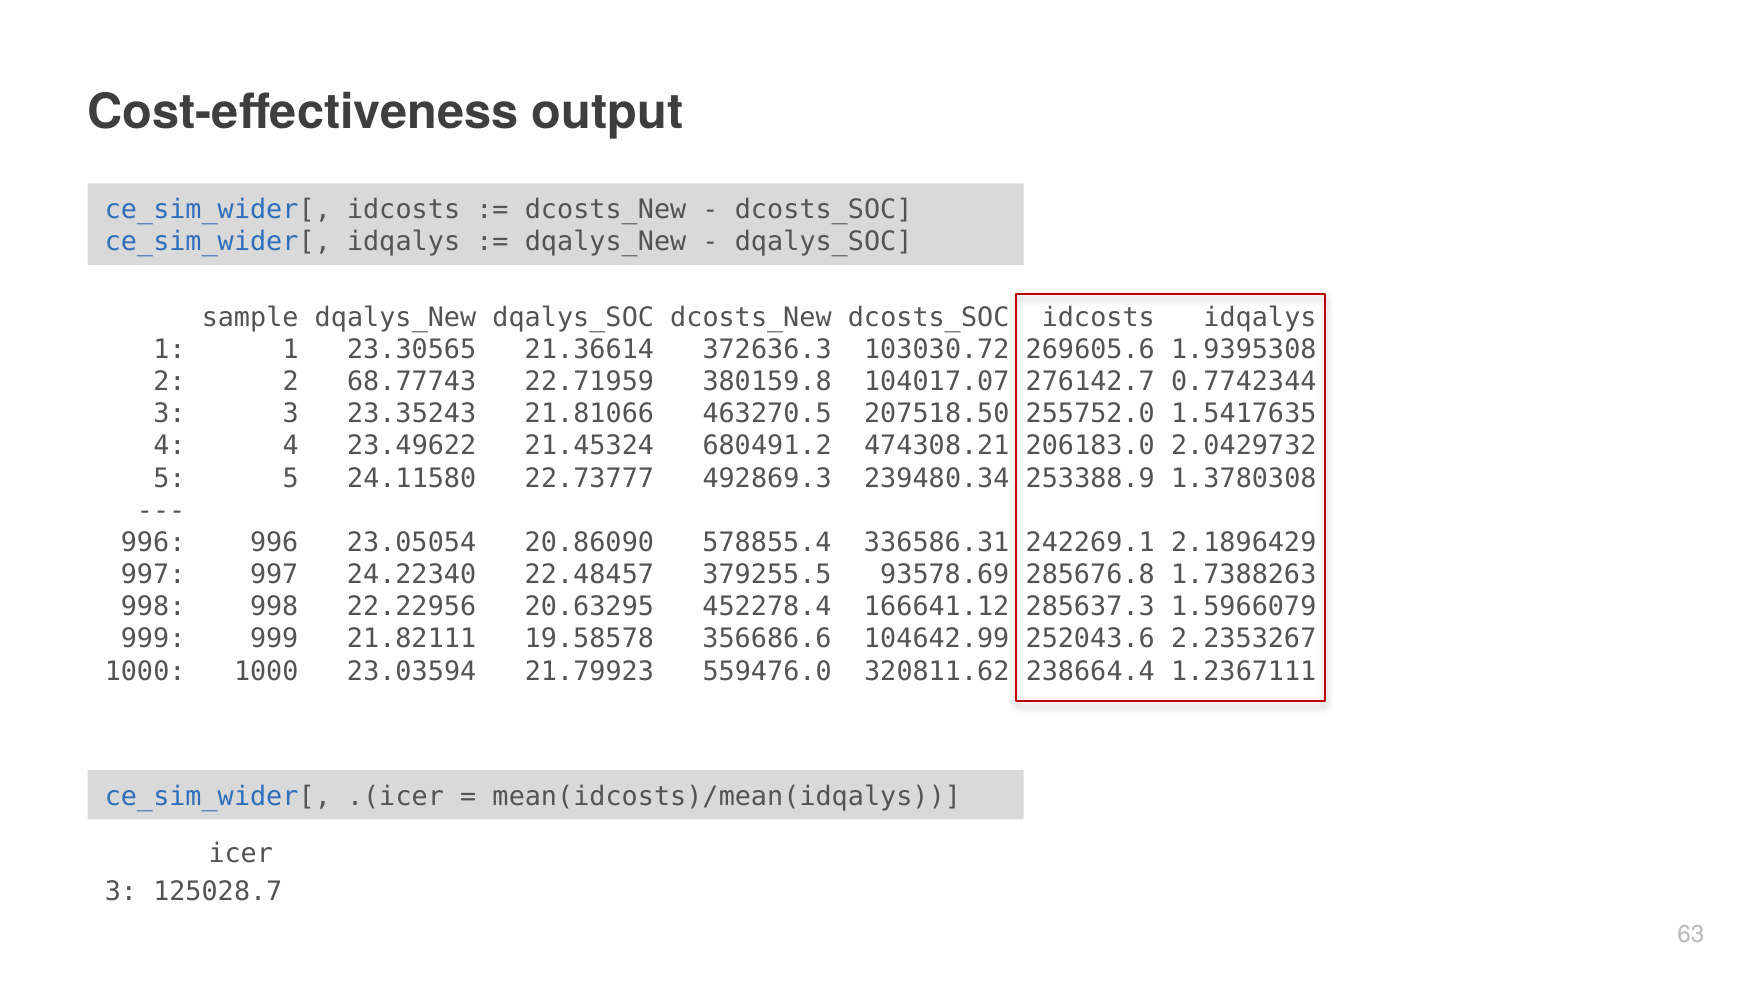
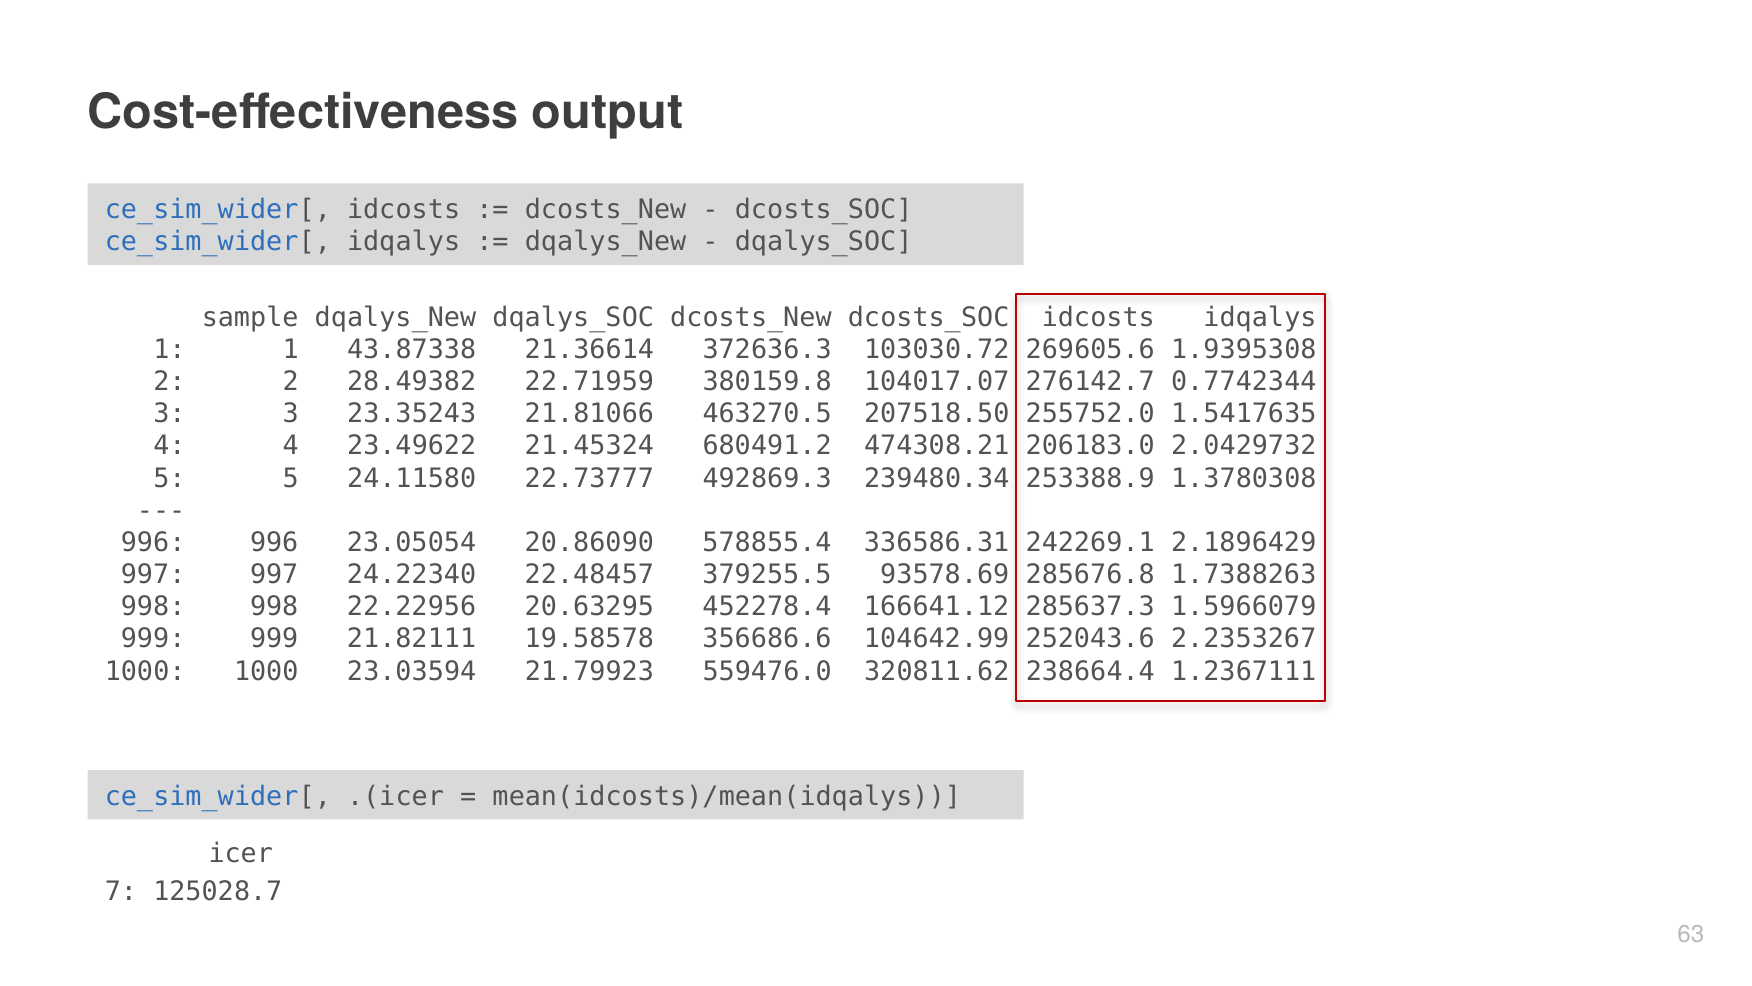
23.30565: 23.30565 -> 43.87338
68.77743: 68.77743 -> 28.49382
3 at (121, 891): 3 -> 7
